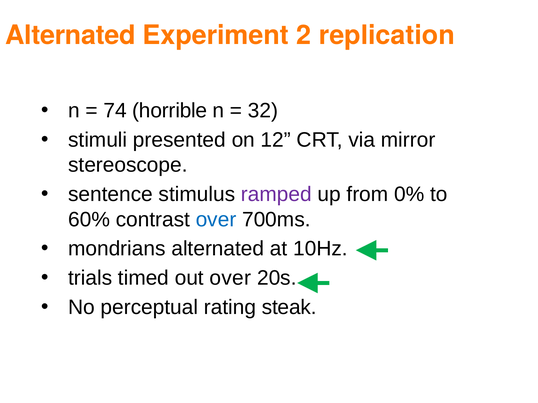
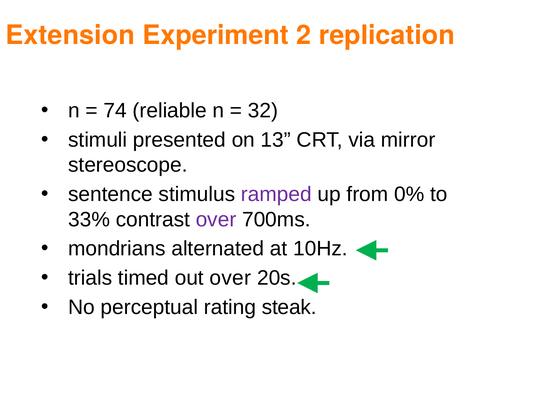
Alternated at (70, 35): Alternated -> Extension
horrible: horrible -> reliable
12: 12 -> 13
60%: 60% -> 33%
over at (216, 220) colour: blue -> purple
